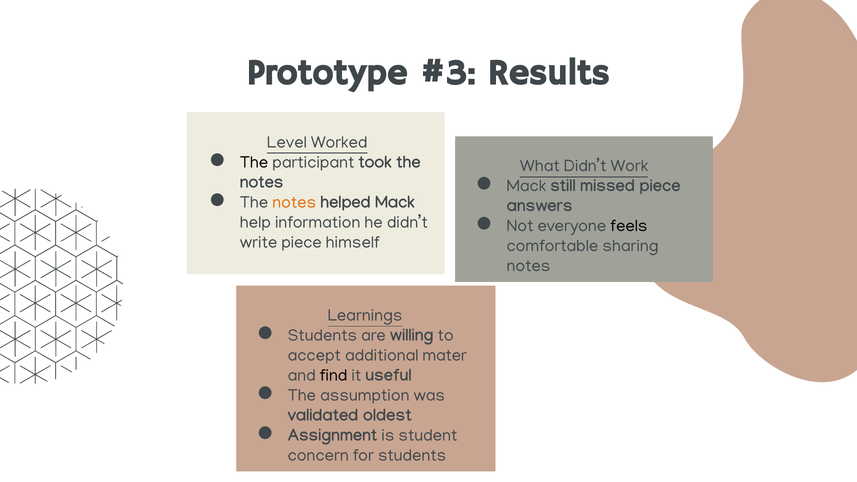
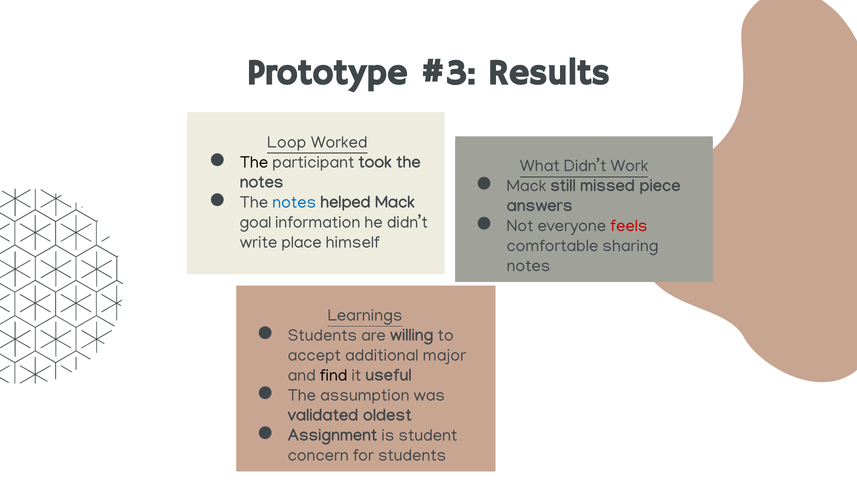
Level: Level -> Loop
notes at (294, 202) colour: orange -> blue
help: help -> goal
feels colour: black -> red
write piece: piece -> place
mater: mater -> major
